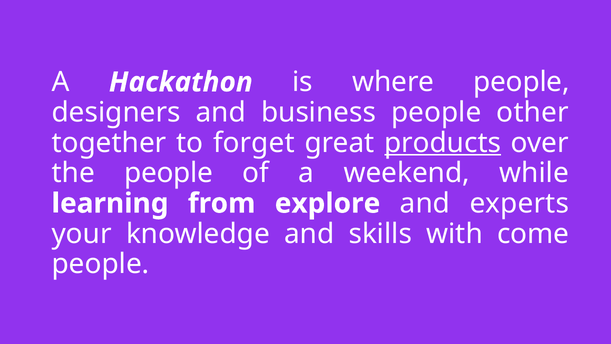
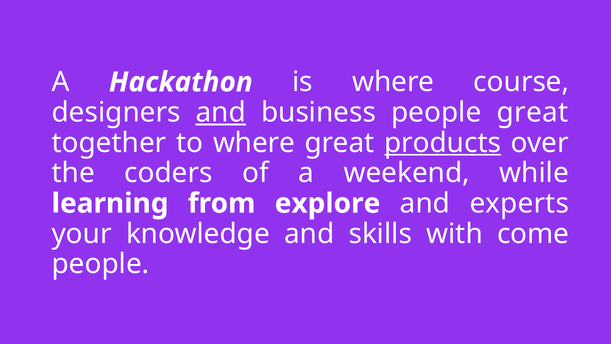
where people: people -> course
and at (221, 112) underline: none -> present
people other: other -> great
to forget: forget -> where
the people: people -> coders
